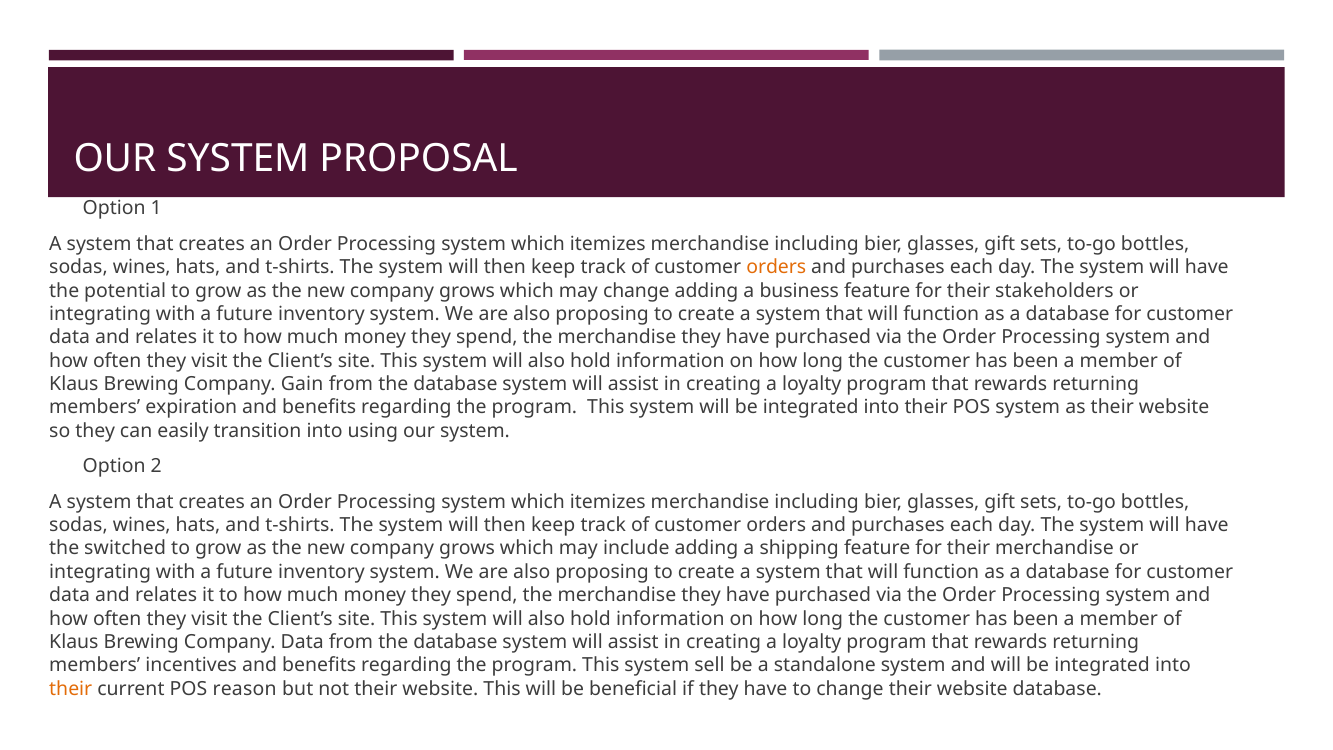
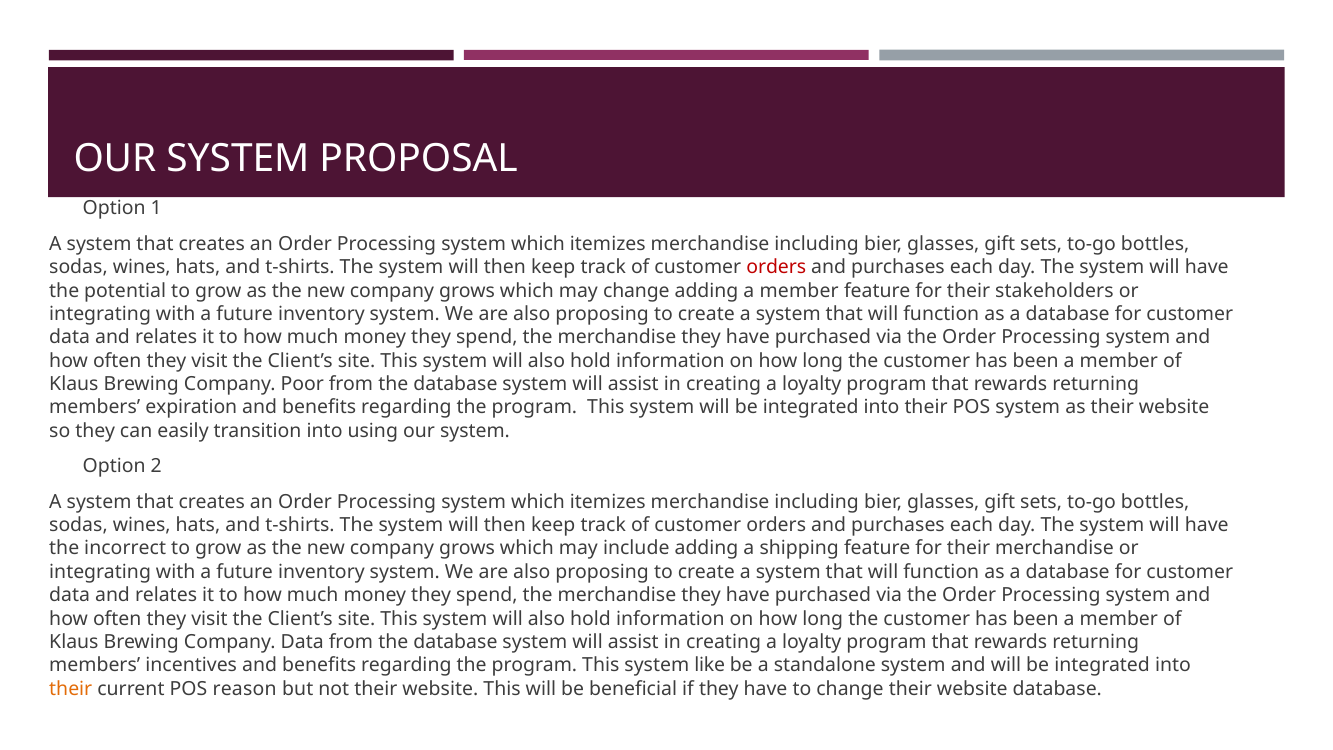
orders at (776, 267) colour: orange -> red
adding a business: business -> member
Gain: Gain -> Poor
switched: switched -> incorrect
sell: sell -> like
